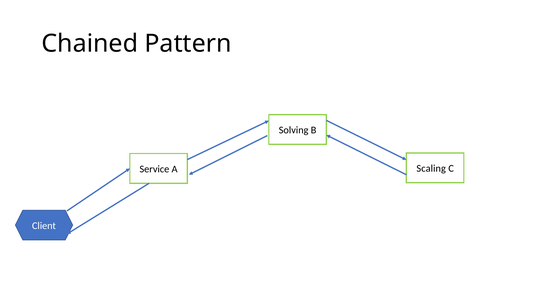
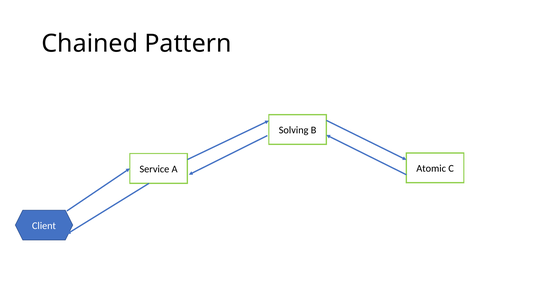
Scaling: Scaling -> Atomic
